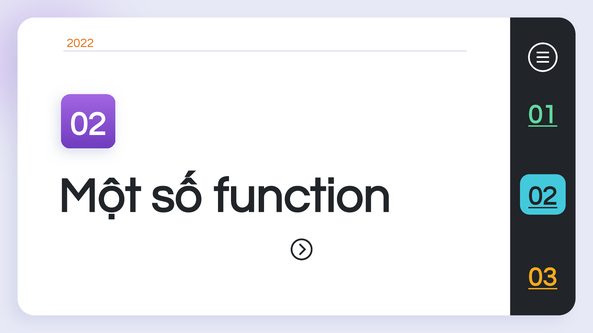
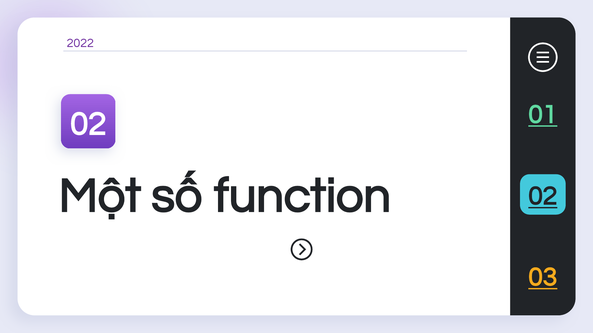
2022 colour: orange -> purple
